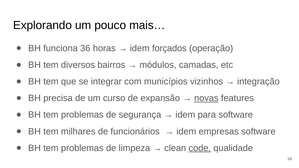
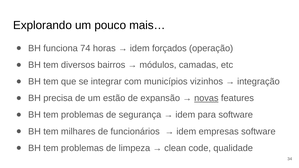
36: 36 -> 74
curso: curso -> estão
code underline: present -> none
